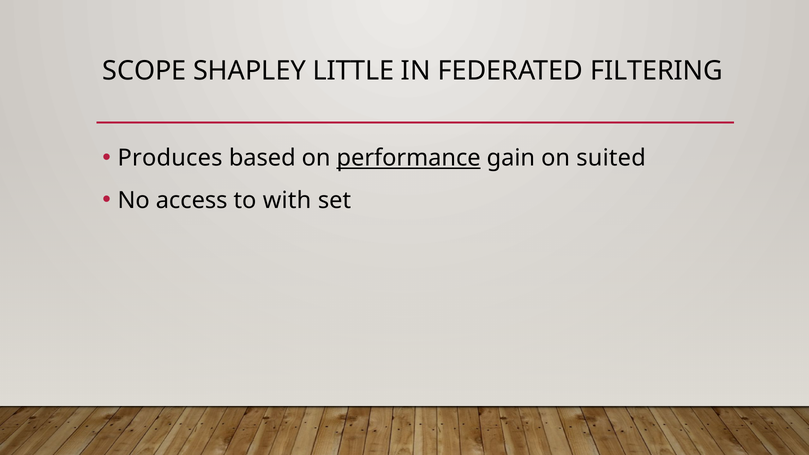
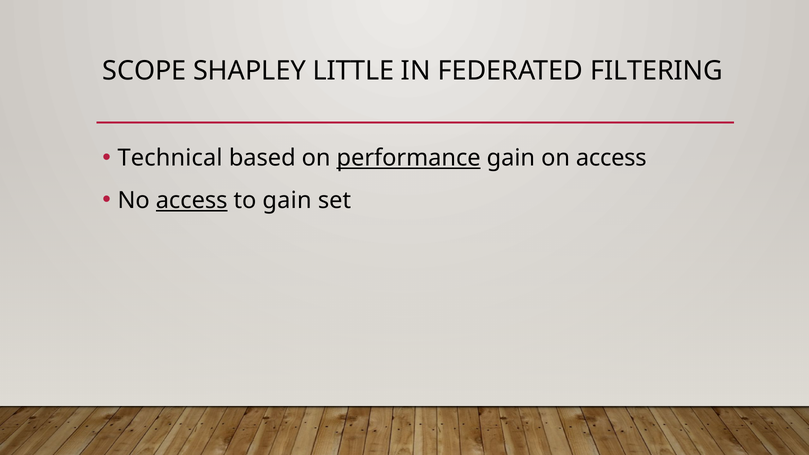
Produces: Produces -> Technical
on suited: suited -> access
access at (192, 201) underline: none -> present
to with: with -> gain
